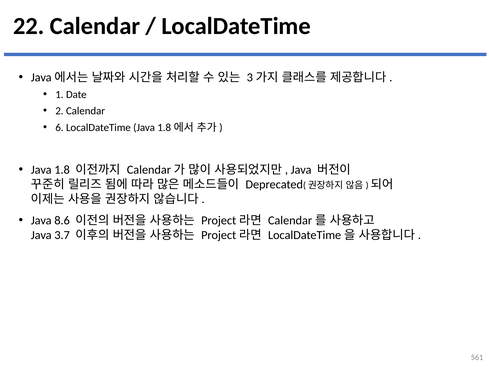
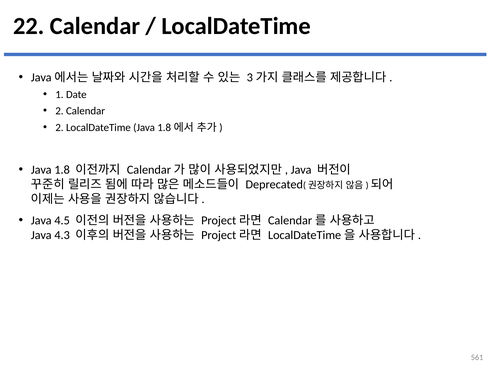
6 at (59, 127): 6 -> 2
8.6: 8.6 -> 4.5
3.7: 3.7 -> 4.3
